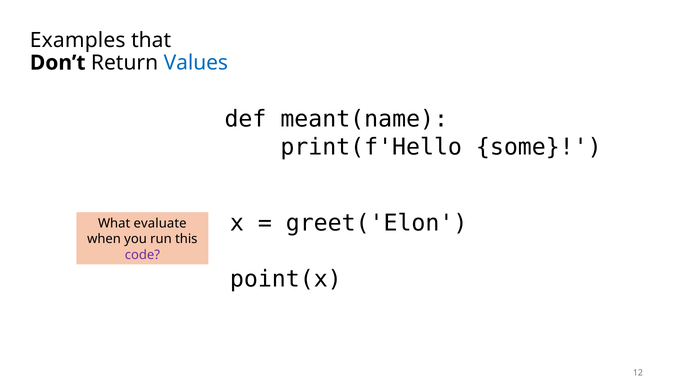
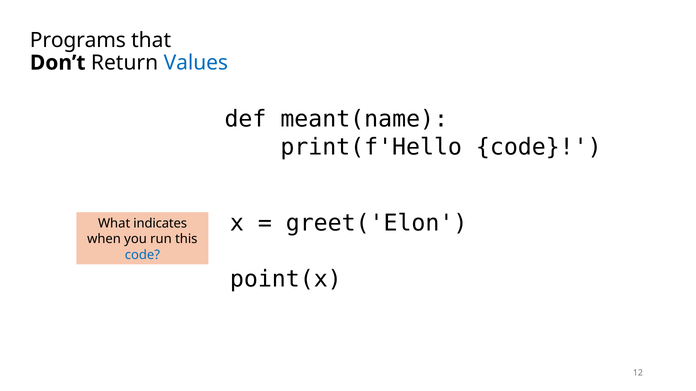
Examples: Examples -> Programs
print(f'Hello some: some -> code
evaluate: evaluate -> indicates
code at (142, 255) colour: purple -> blue
